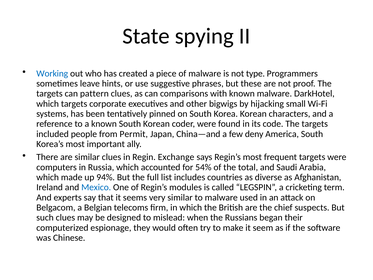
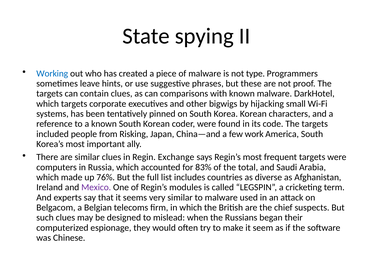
pattern: pattern -> contain
Permit: Permit -> Risking
deny: deny -> work
54%: 54% -> 83%
94%: 94% -> 76%
Mexico colour: blue -> purple
